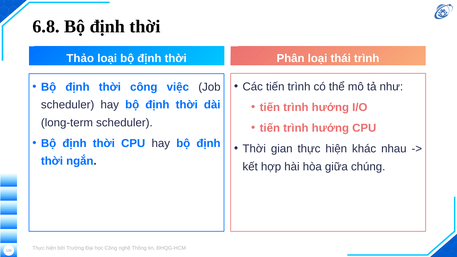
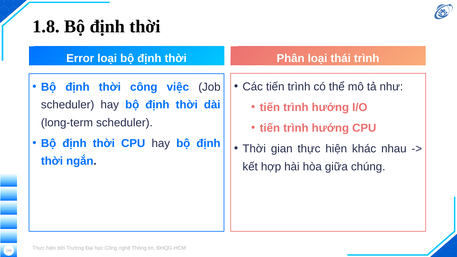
6.8: 6.8 -> 1.8
Thảo: Thảo -> Error
